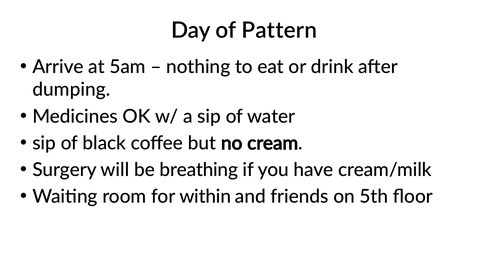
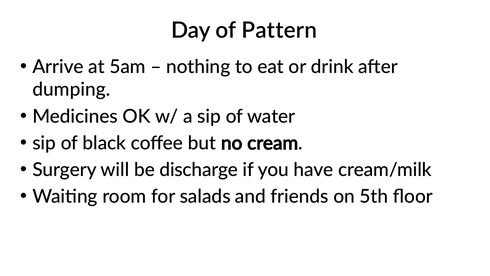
breathing: breathing -> discharge
within: within -> salads
